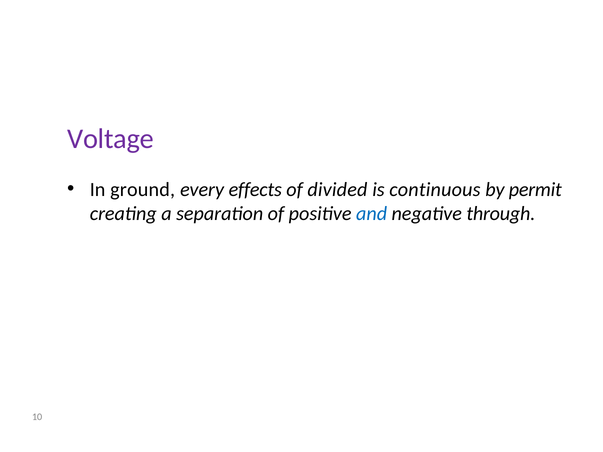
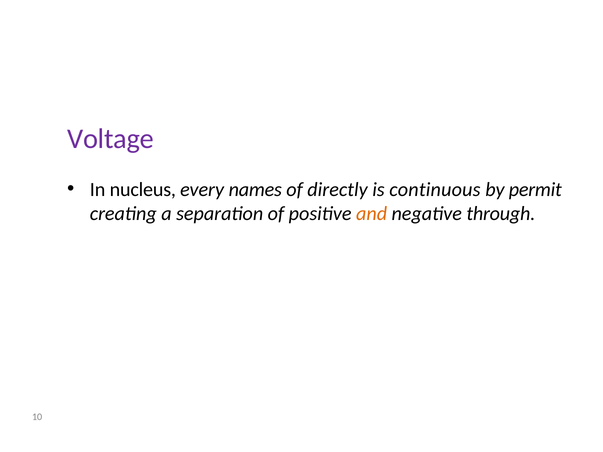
ground: ground -> nucleus
effects: effects -> names
divided: divided -> directly
and colour: blue -> orange
